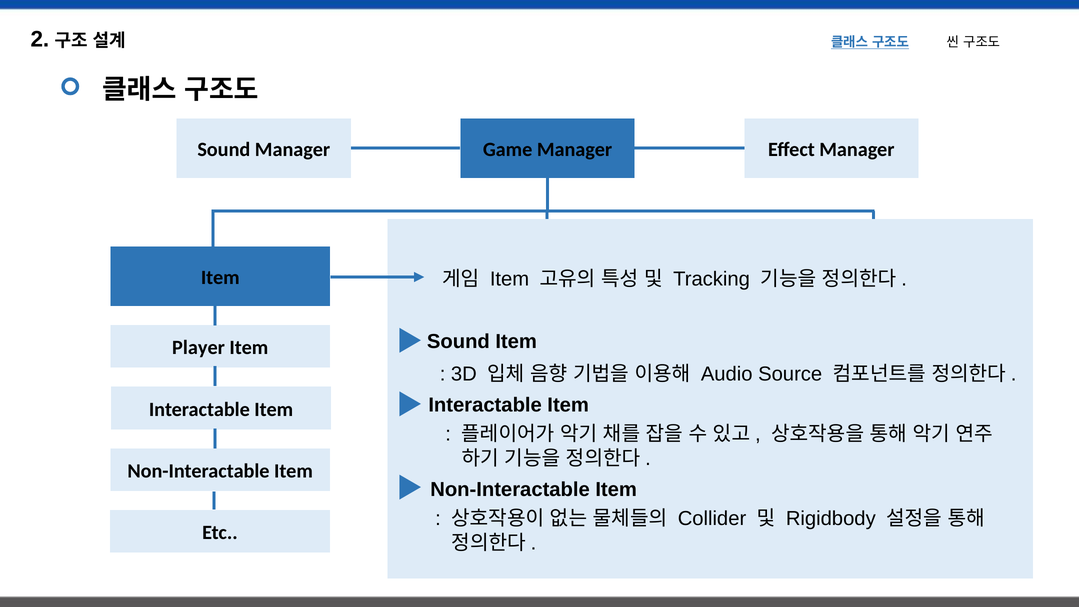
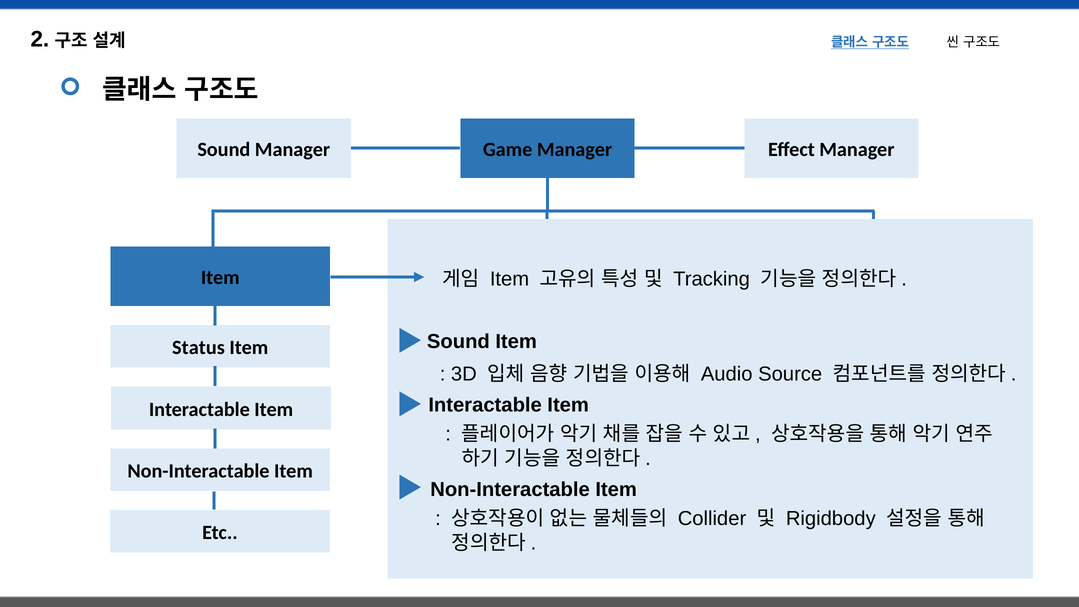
Player at (198, 348): Player -> Status
